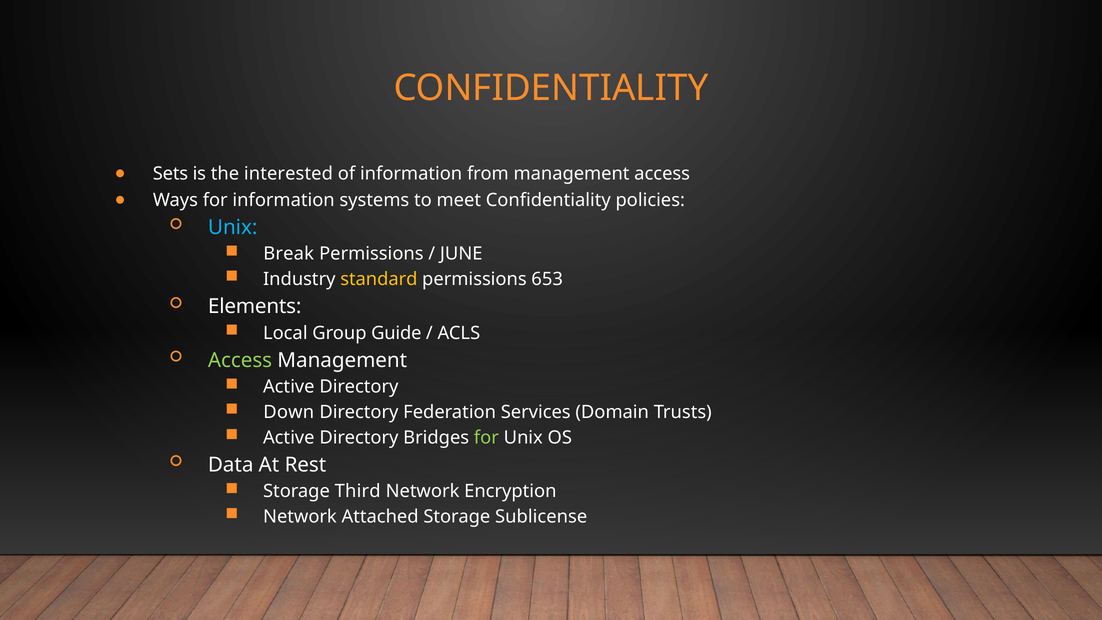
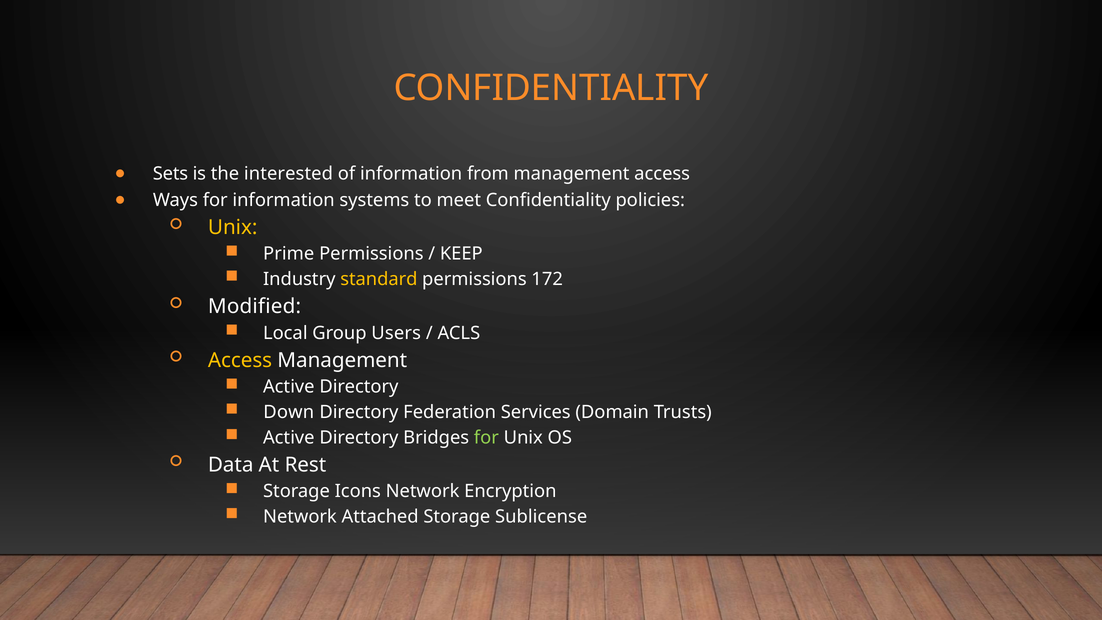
Unix at (233, 227) colour: light blue -> yellow
Break: Break -> Prime
JUNE: JUNE -> KEEP
653: 653 -> 172
Elements: Elements -> Modified
Guide: Guide -> Users
Access at (240, 360) colour: light green -> yellow
Third: Third -> Icons
